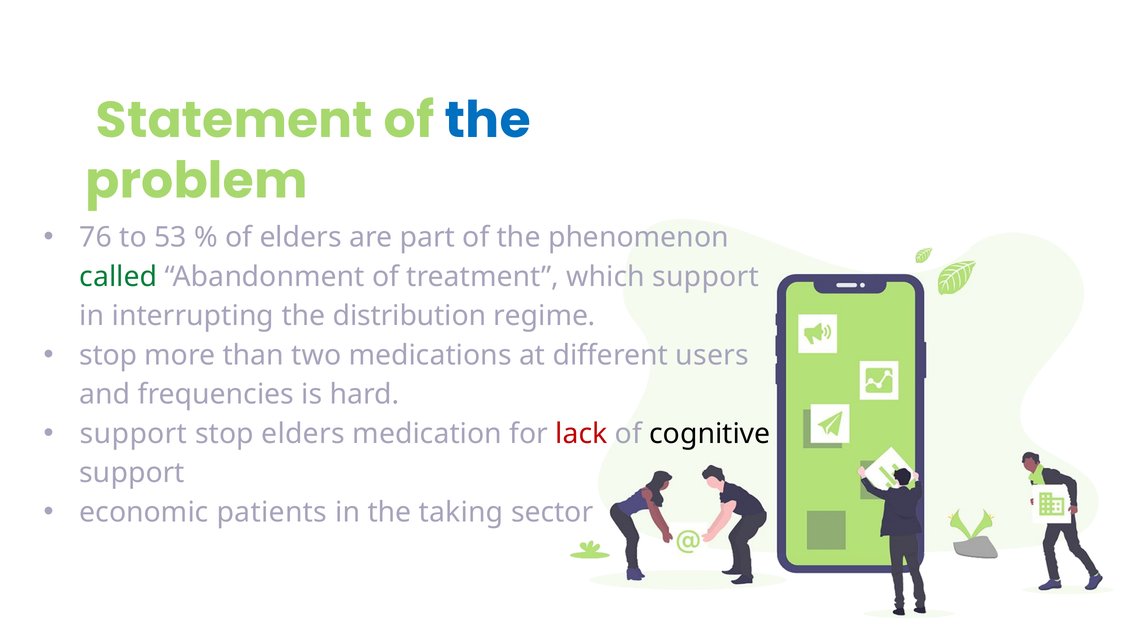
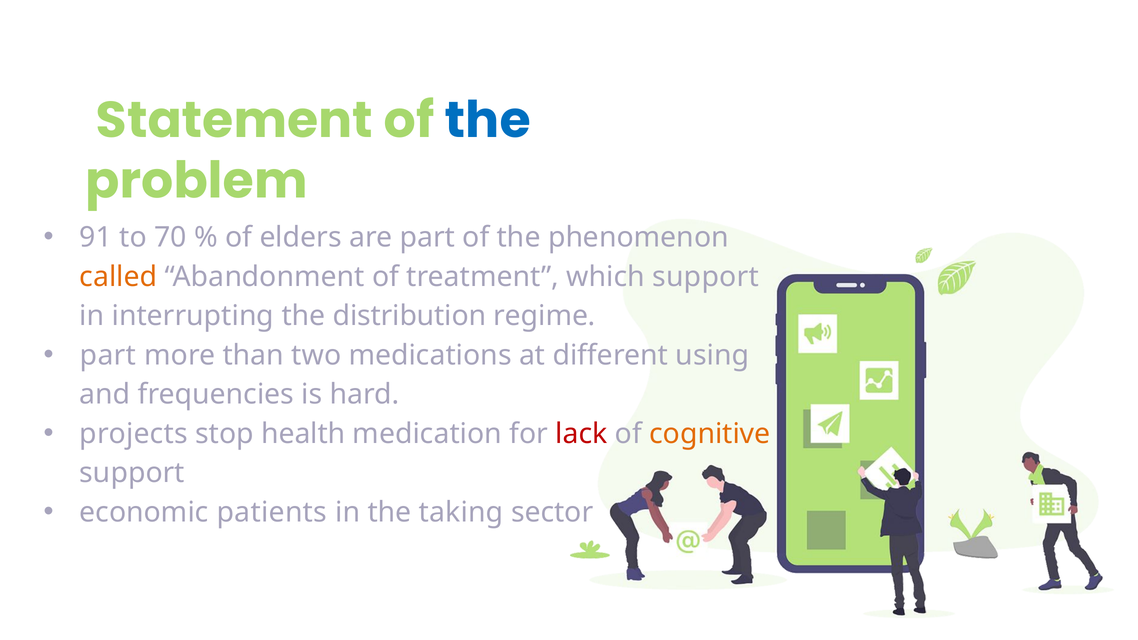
76: 76 -> 91
53: 53 -> 70
called colour: green -> orange
stop at (108, 355): stop -> part
users: users -> using
support at (134, 434): support -> projects
stop elders: elders -> health
cognitive colour: black -> orange
